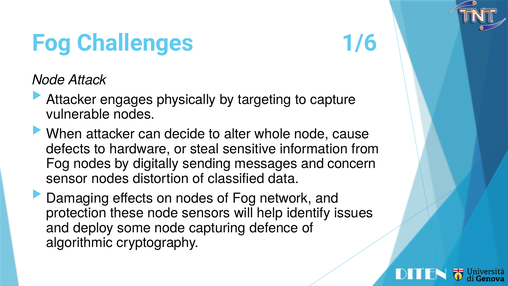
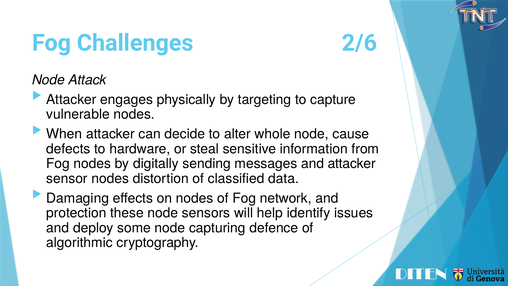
1/6: 1/6 -> 2/6
and concern: concern -> attacker
